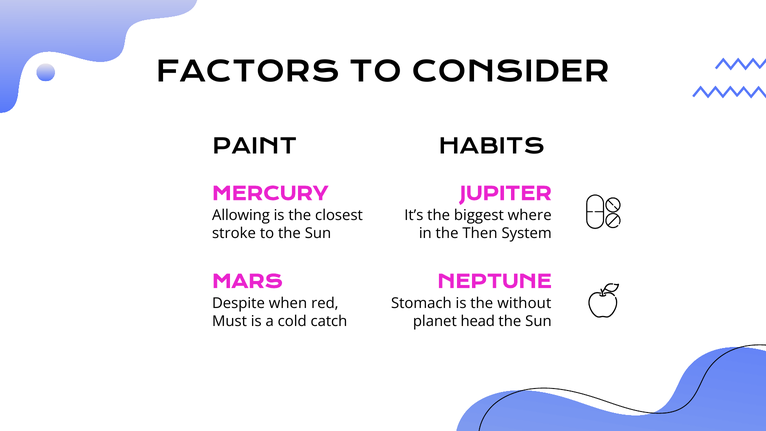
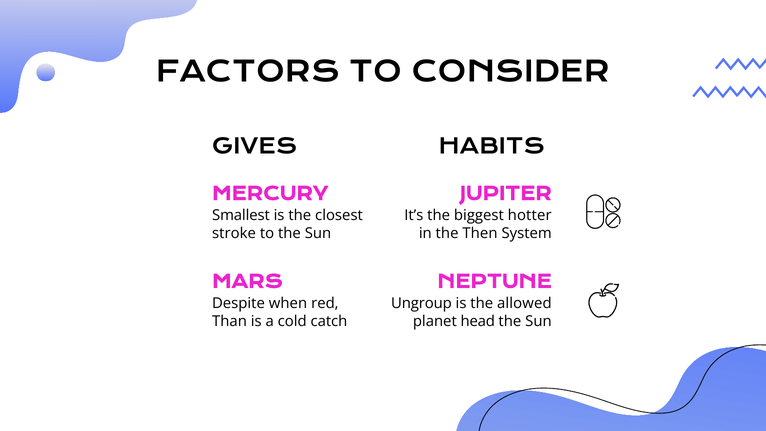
PAINT: PAINT -> GIVES
Allowing: Allowing -> Smallest
where: where -> hotter
Stomach: Stomach -> Ungroup
without: without -> allowed
Must: Must -> Than
